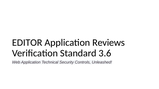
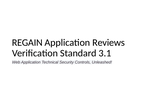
EDITOR: EDITOR -> REGAIN
3.6: 3.6 -> 3.1
